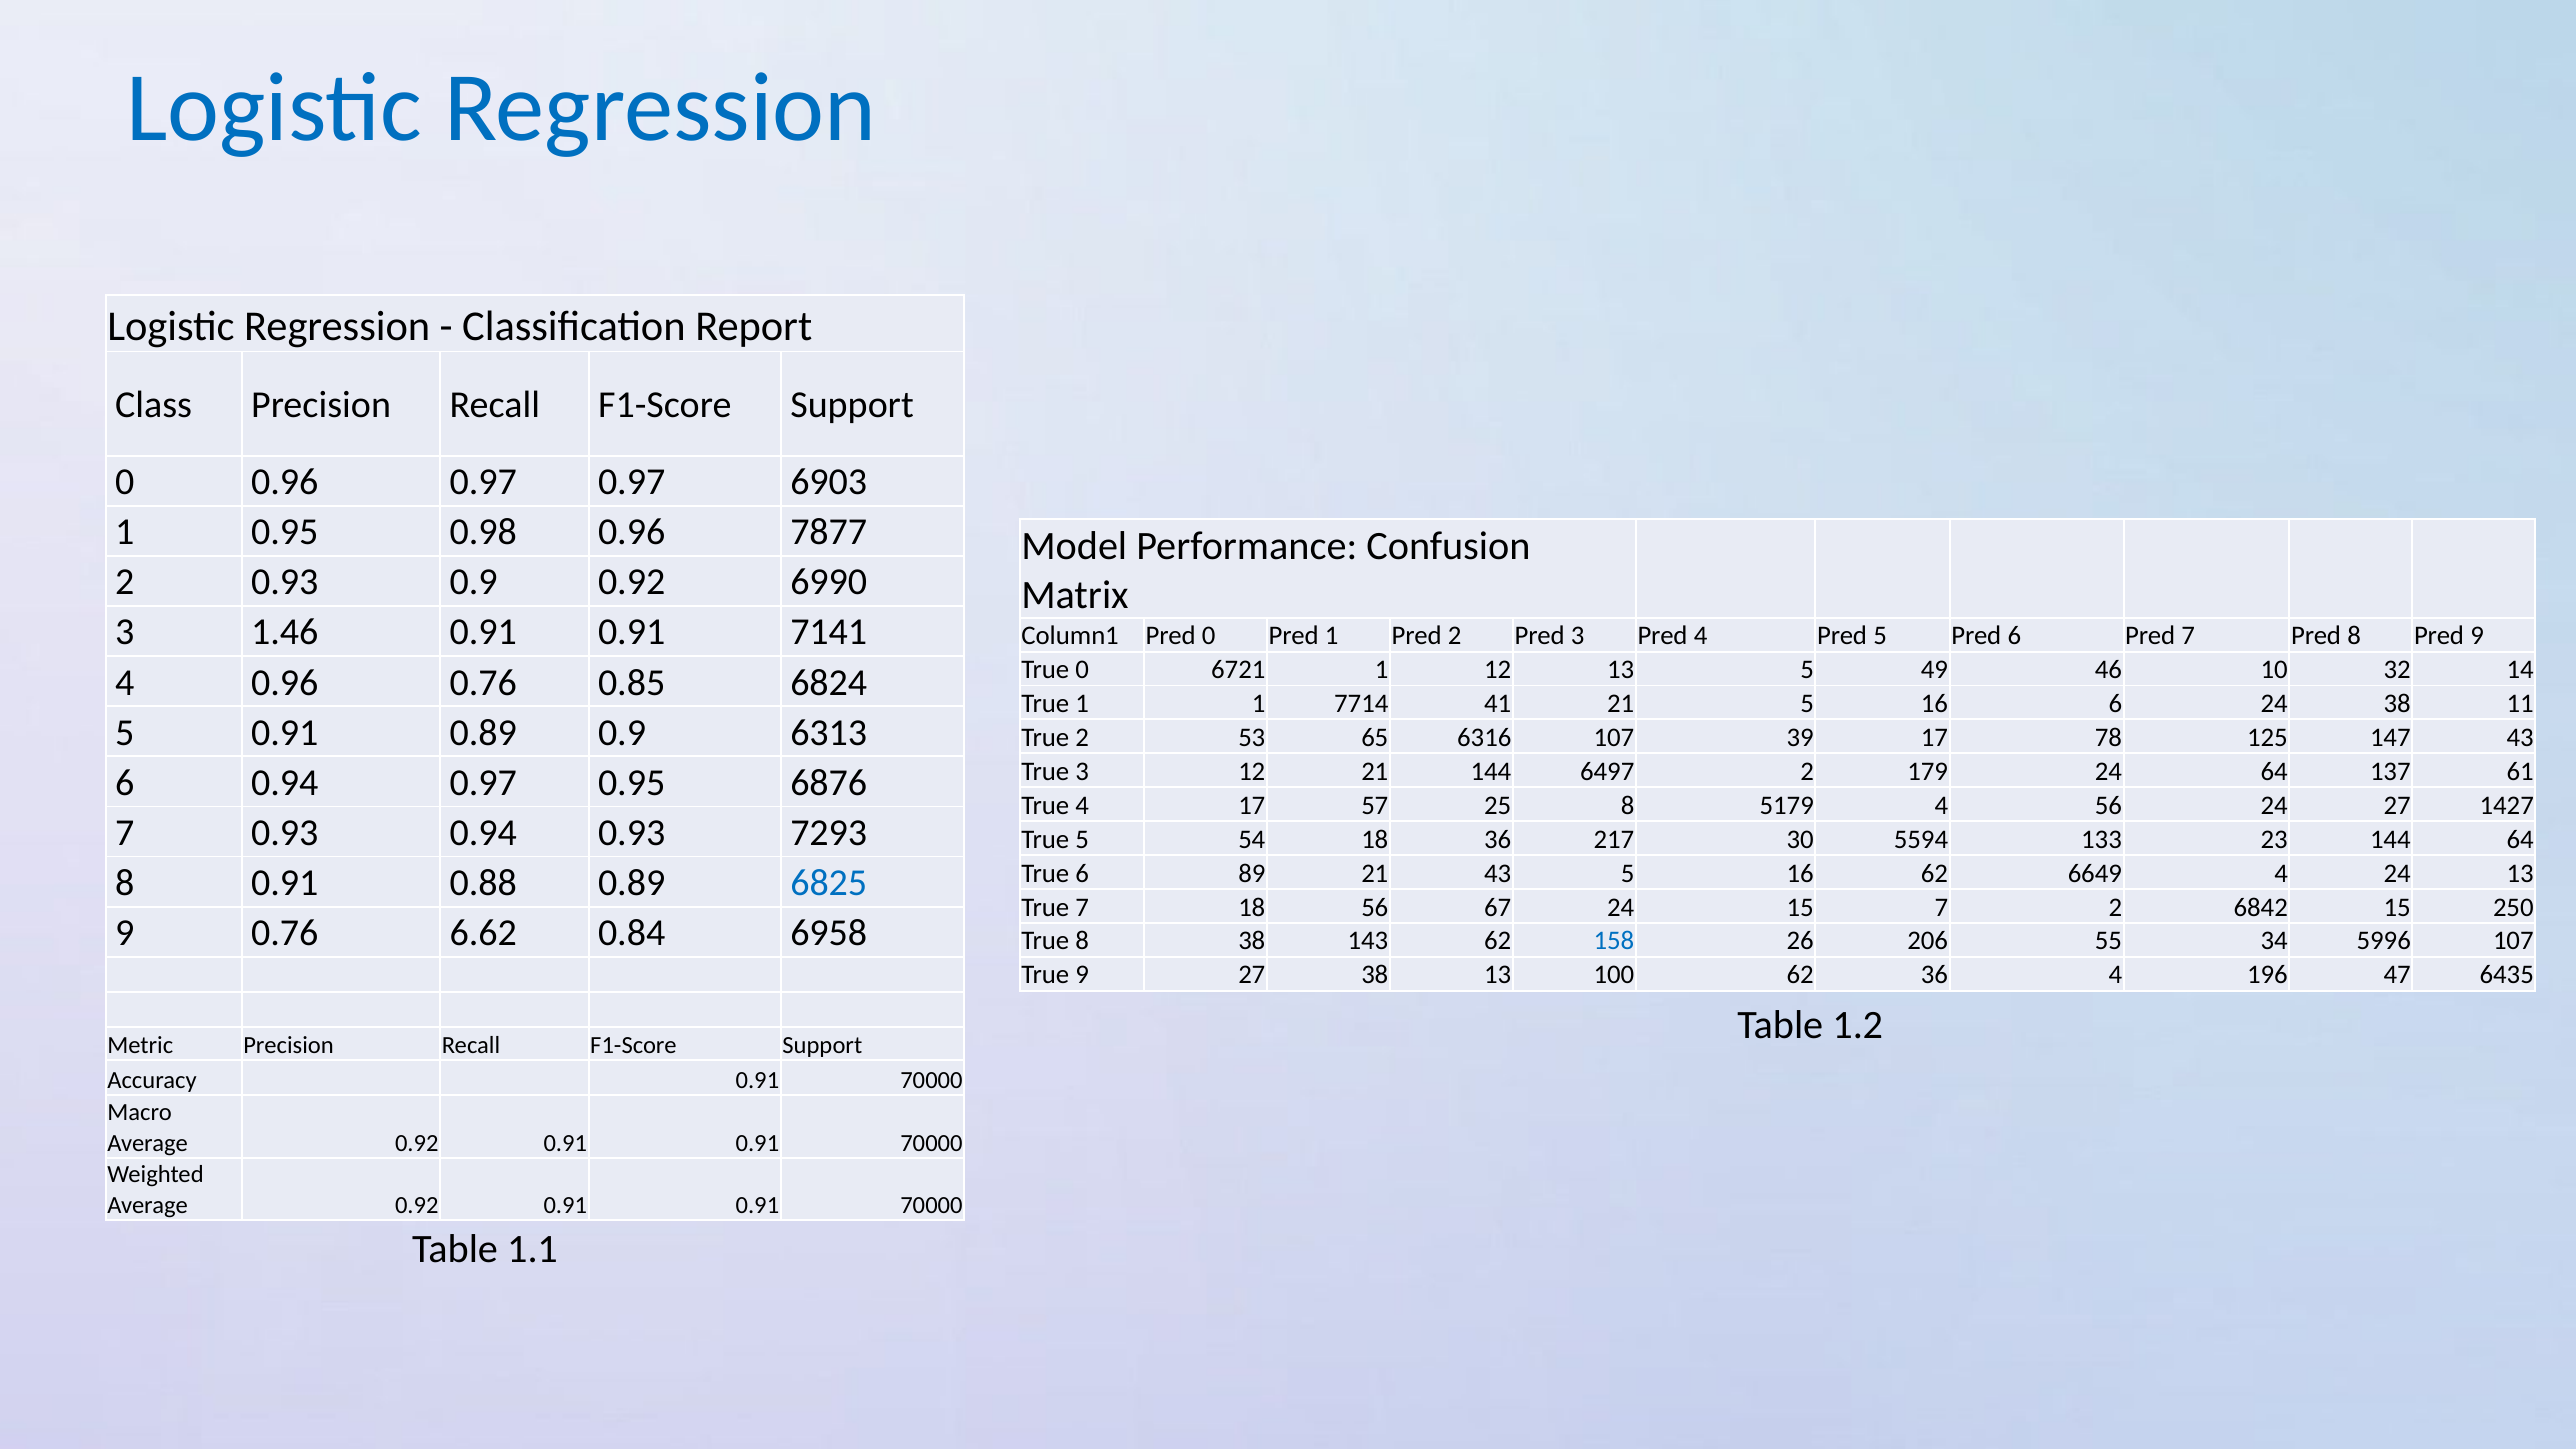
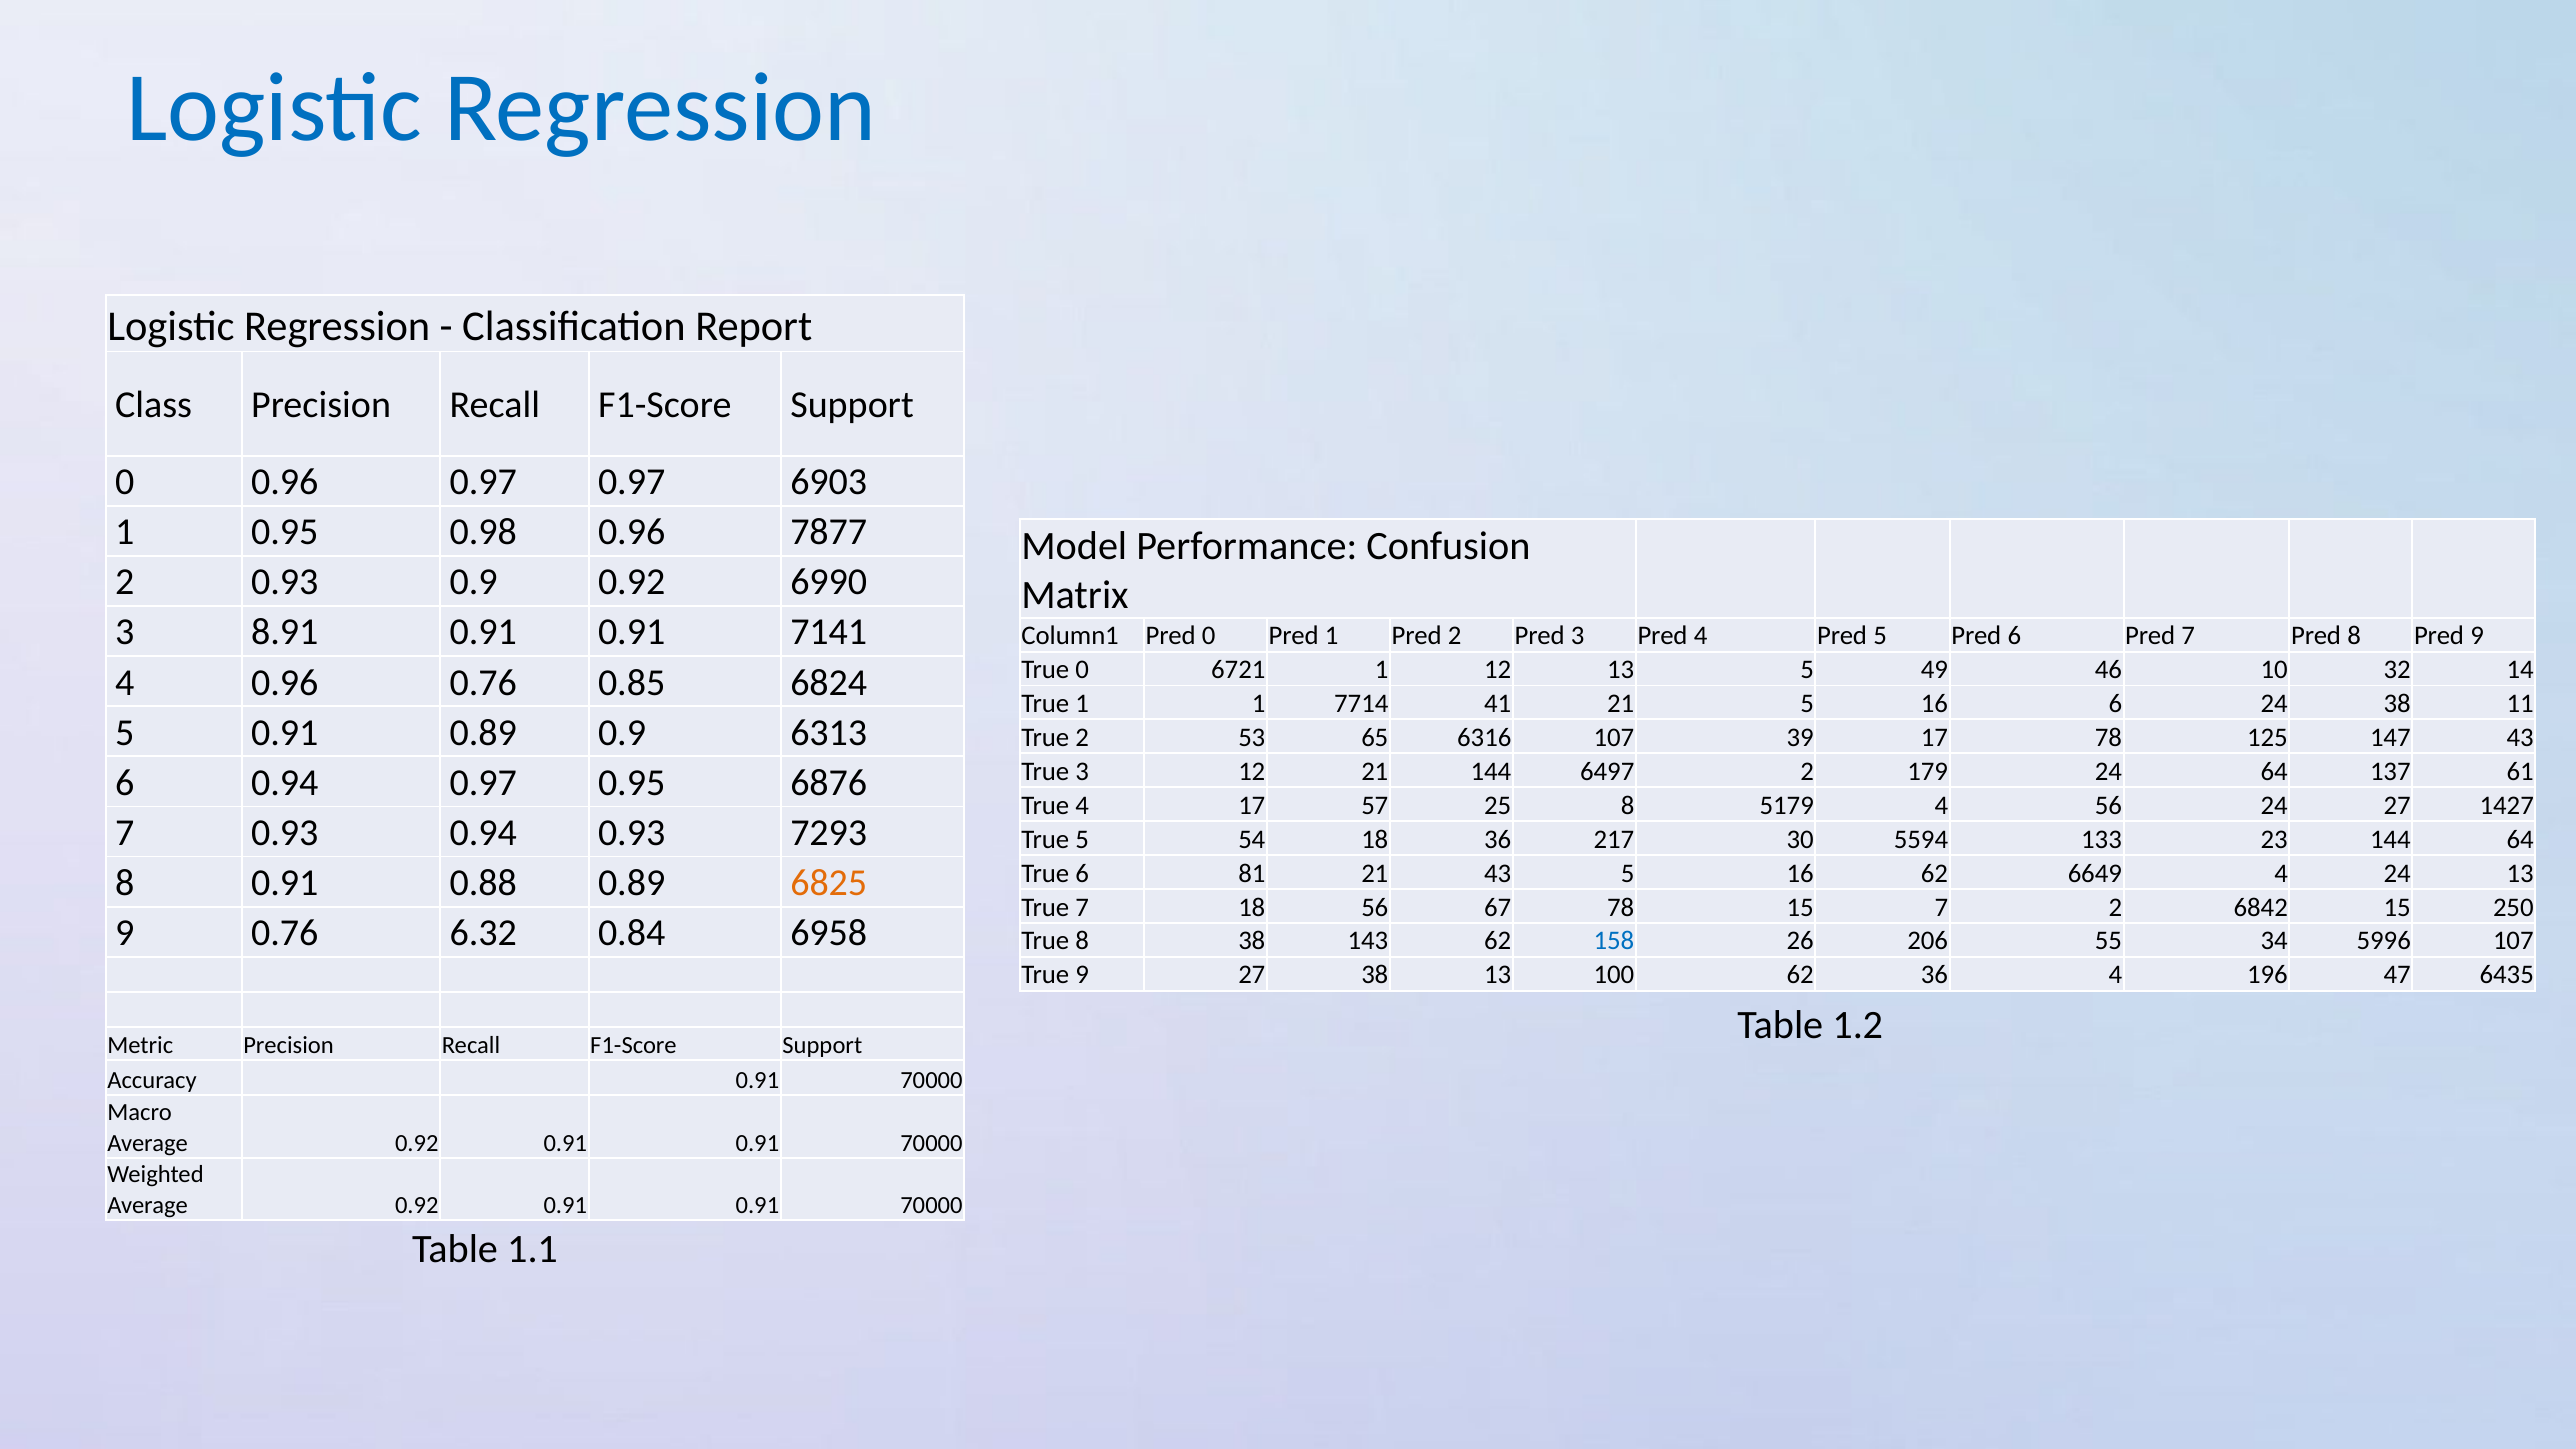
1.46: 1.46 -> 8.91
89: 89 -> 81
6825 colour: blue -> orange
67 24: 24 -> 78
6.62: 6.62 -> 6.32
